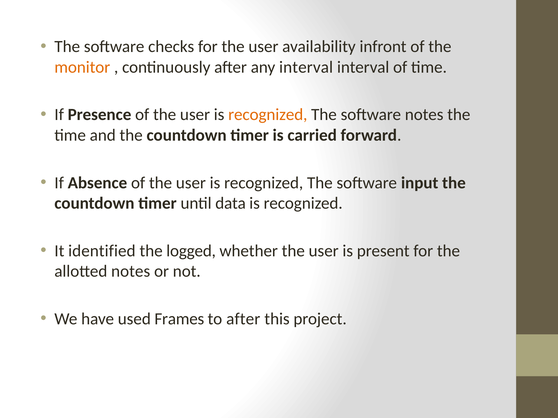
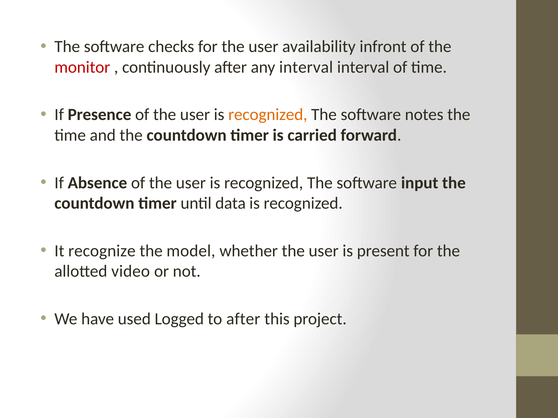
monitor colour: orange -> red
identified: identified -> recognize
logged: logged -> model
allotted notes: notes -> video
Frames: Frames -> Logged
